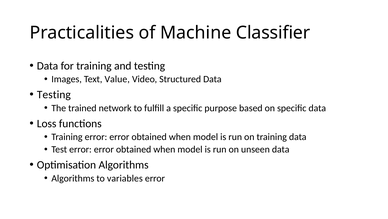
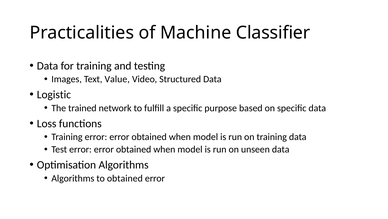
Testing at (54, 94): Testing -> Logistic
to variables: variables -> obtained
